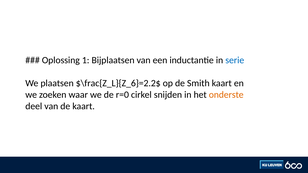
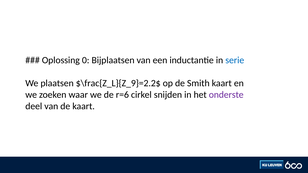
1: 1 -> 0
$\frac{Z_L}{Z_6}=2.2$: $\frac{Z_L}{Z_6}=2.2$ -> $\frac{Z_L}{Z_9}=2.2$
r=0: r=0 -> r=6
onderste colour: orange -> purple
